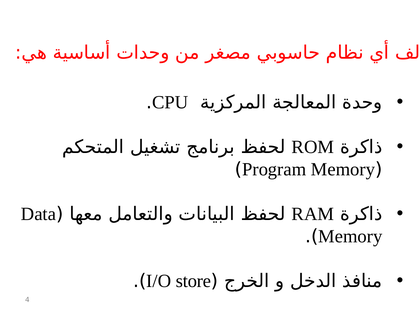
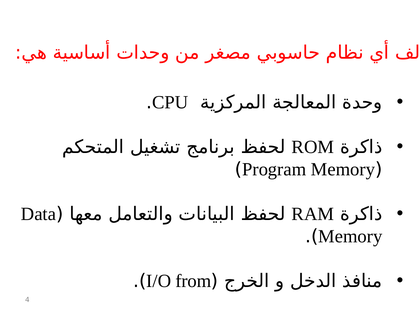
store: store -> from
